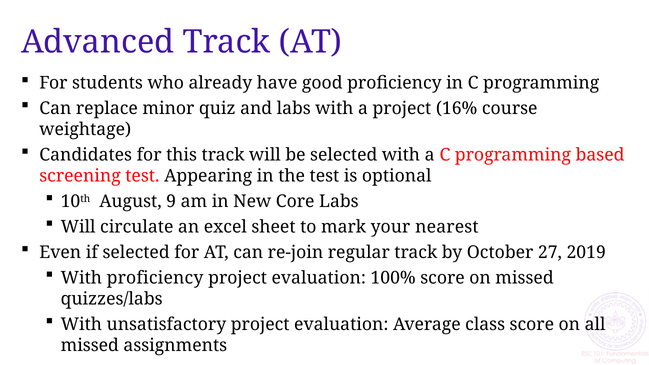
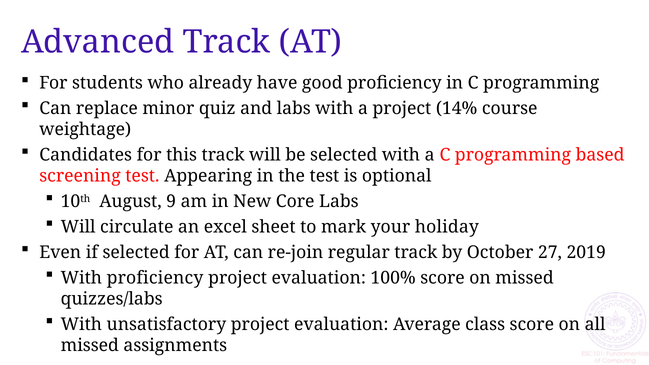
16%: 16% -> 14%
nearest: nearest -> holiday
